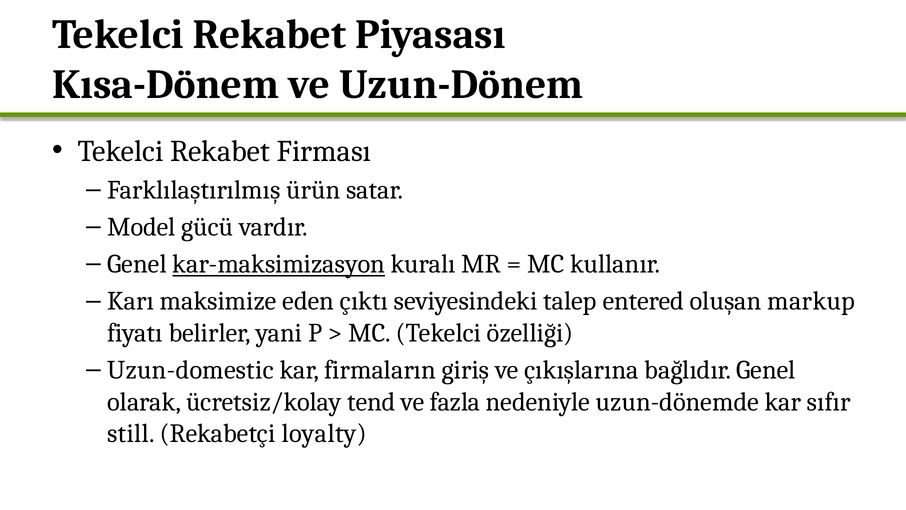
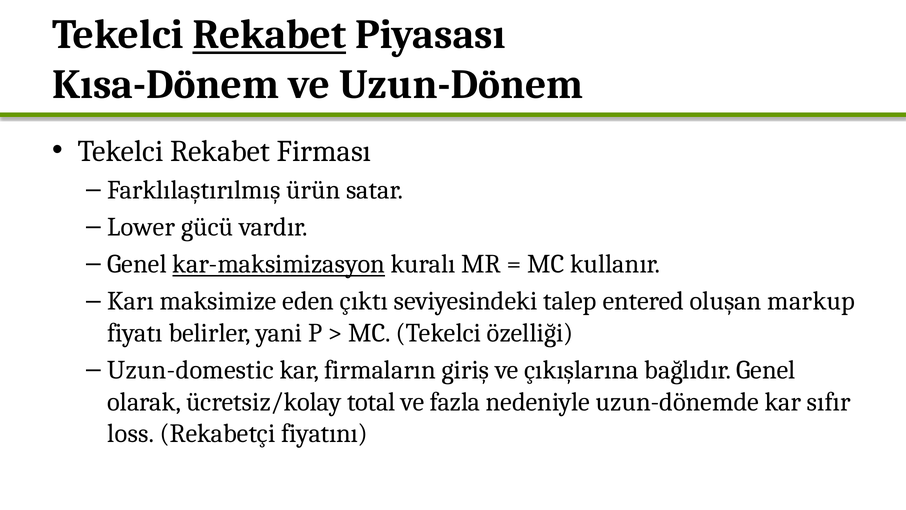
Rekabet at (269, 35) underline: none -> present
Model: Model -> Lower
tend: tend -> total
still: still -> loss
loyalty: loyalty -> fiyatını
